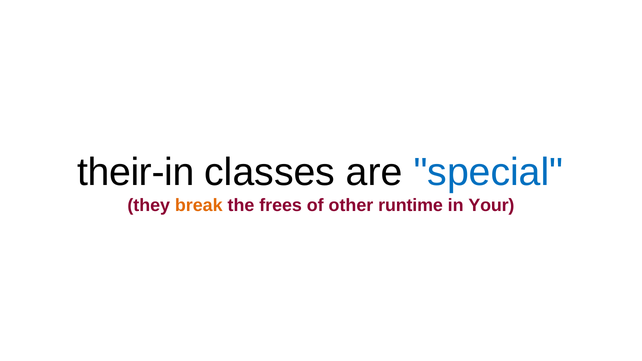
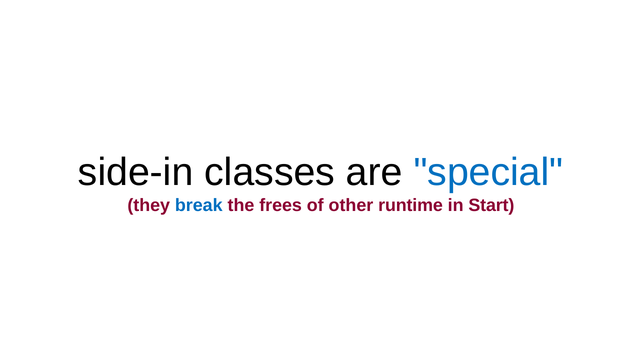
their-in: their-in -> side-in
break colour: orange -> blue
Your: Your -> Start
